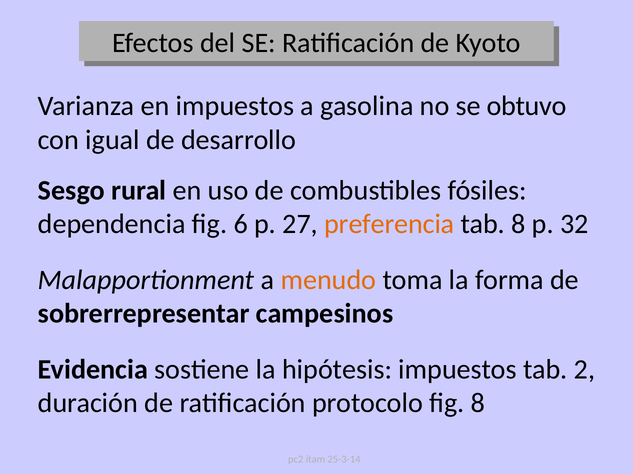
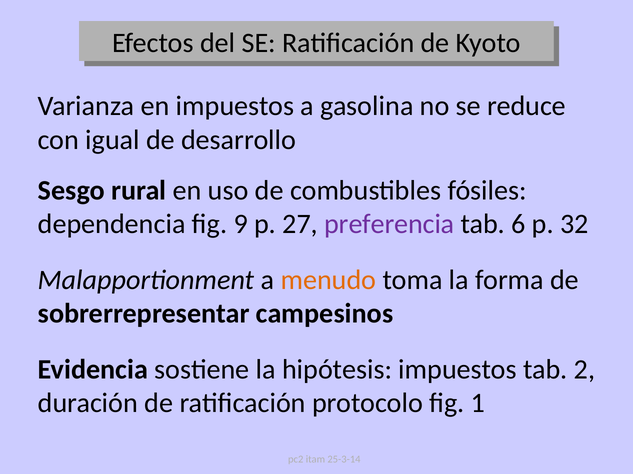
obtuvo: obtuvo -> reduce
6: 6 -> 9
preferencia colour: orange -> purple
tab 8: 8 -> 6
fig 8: 8 -> 1
